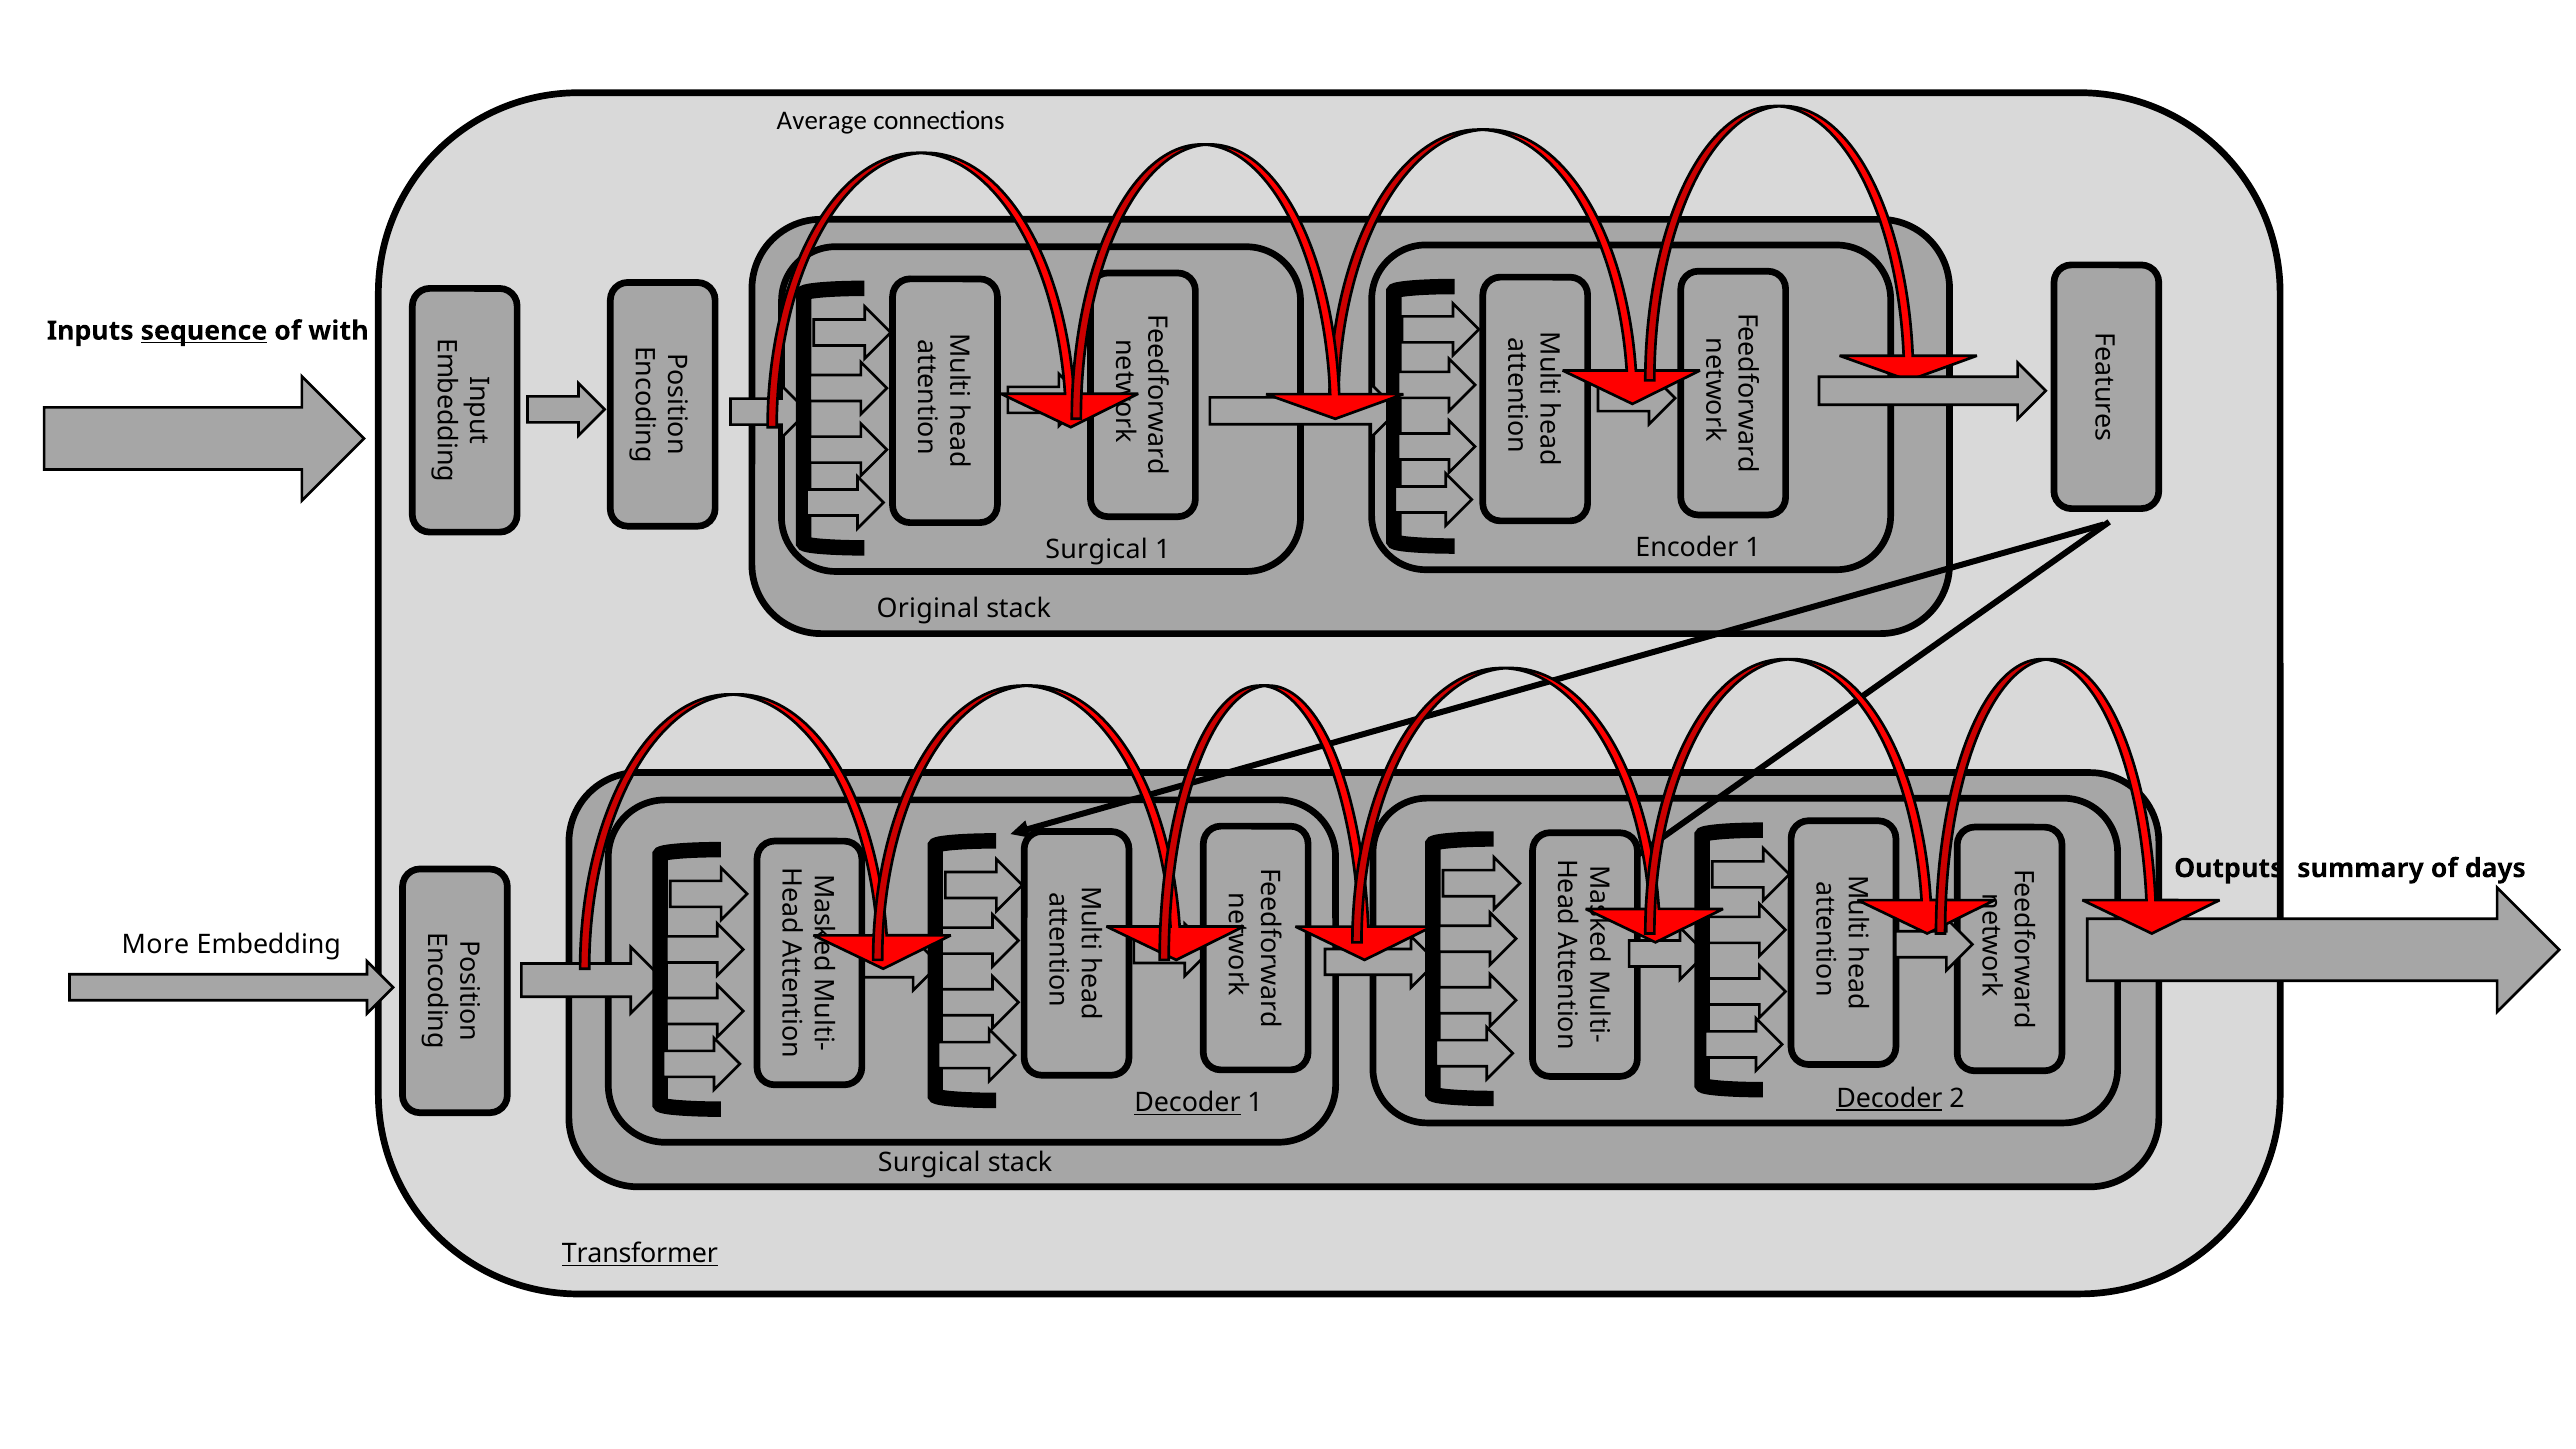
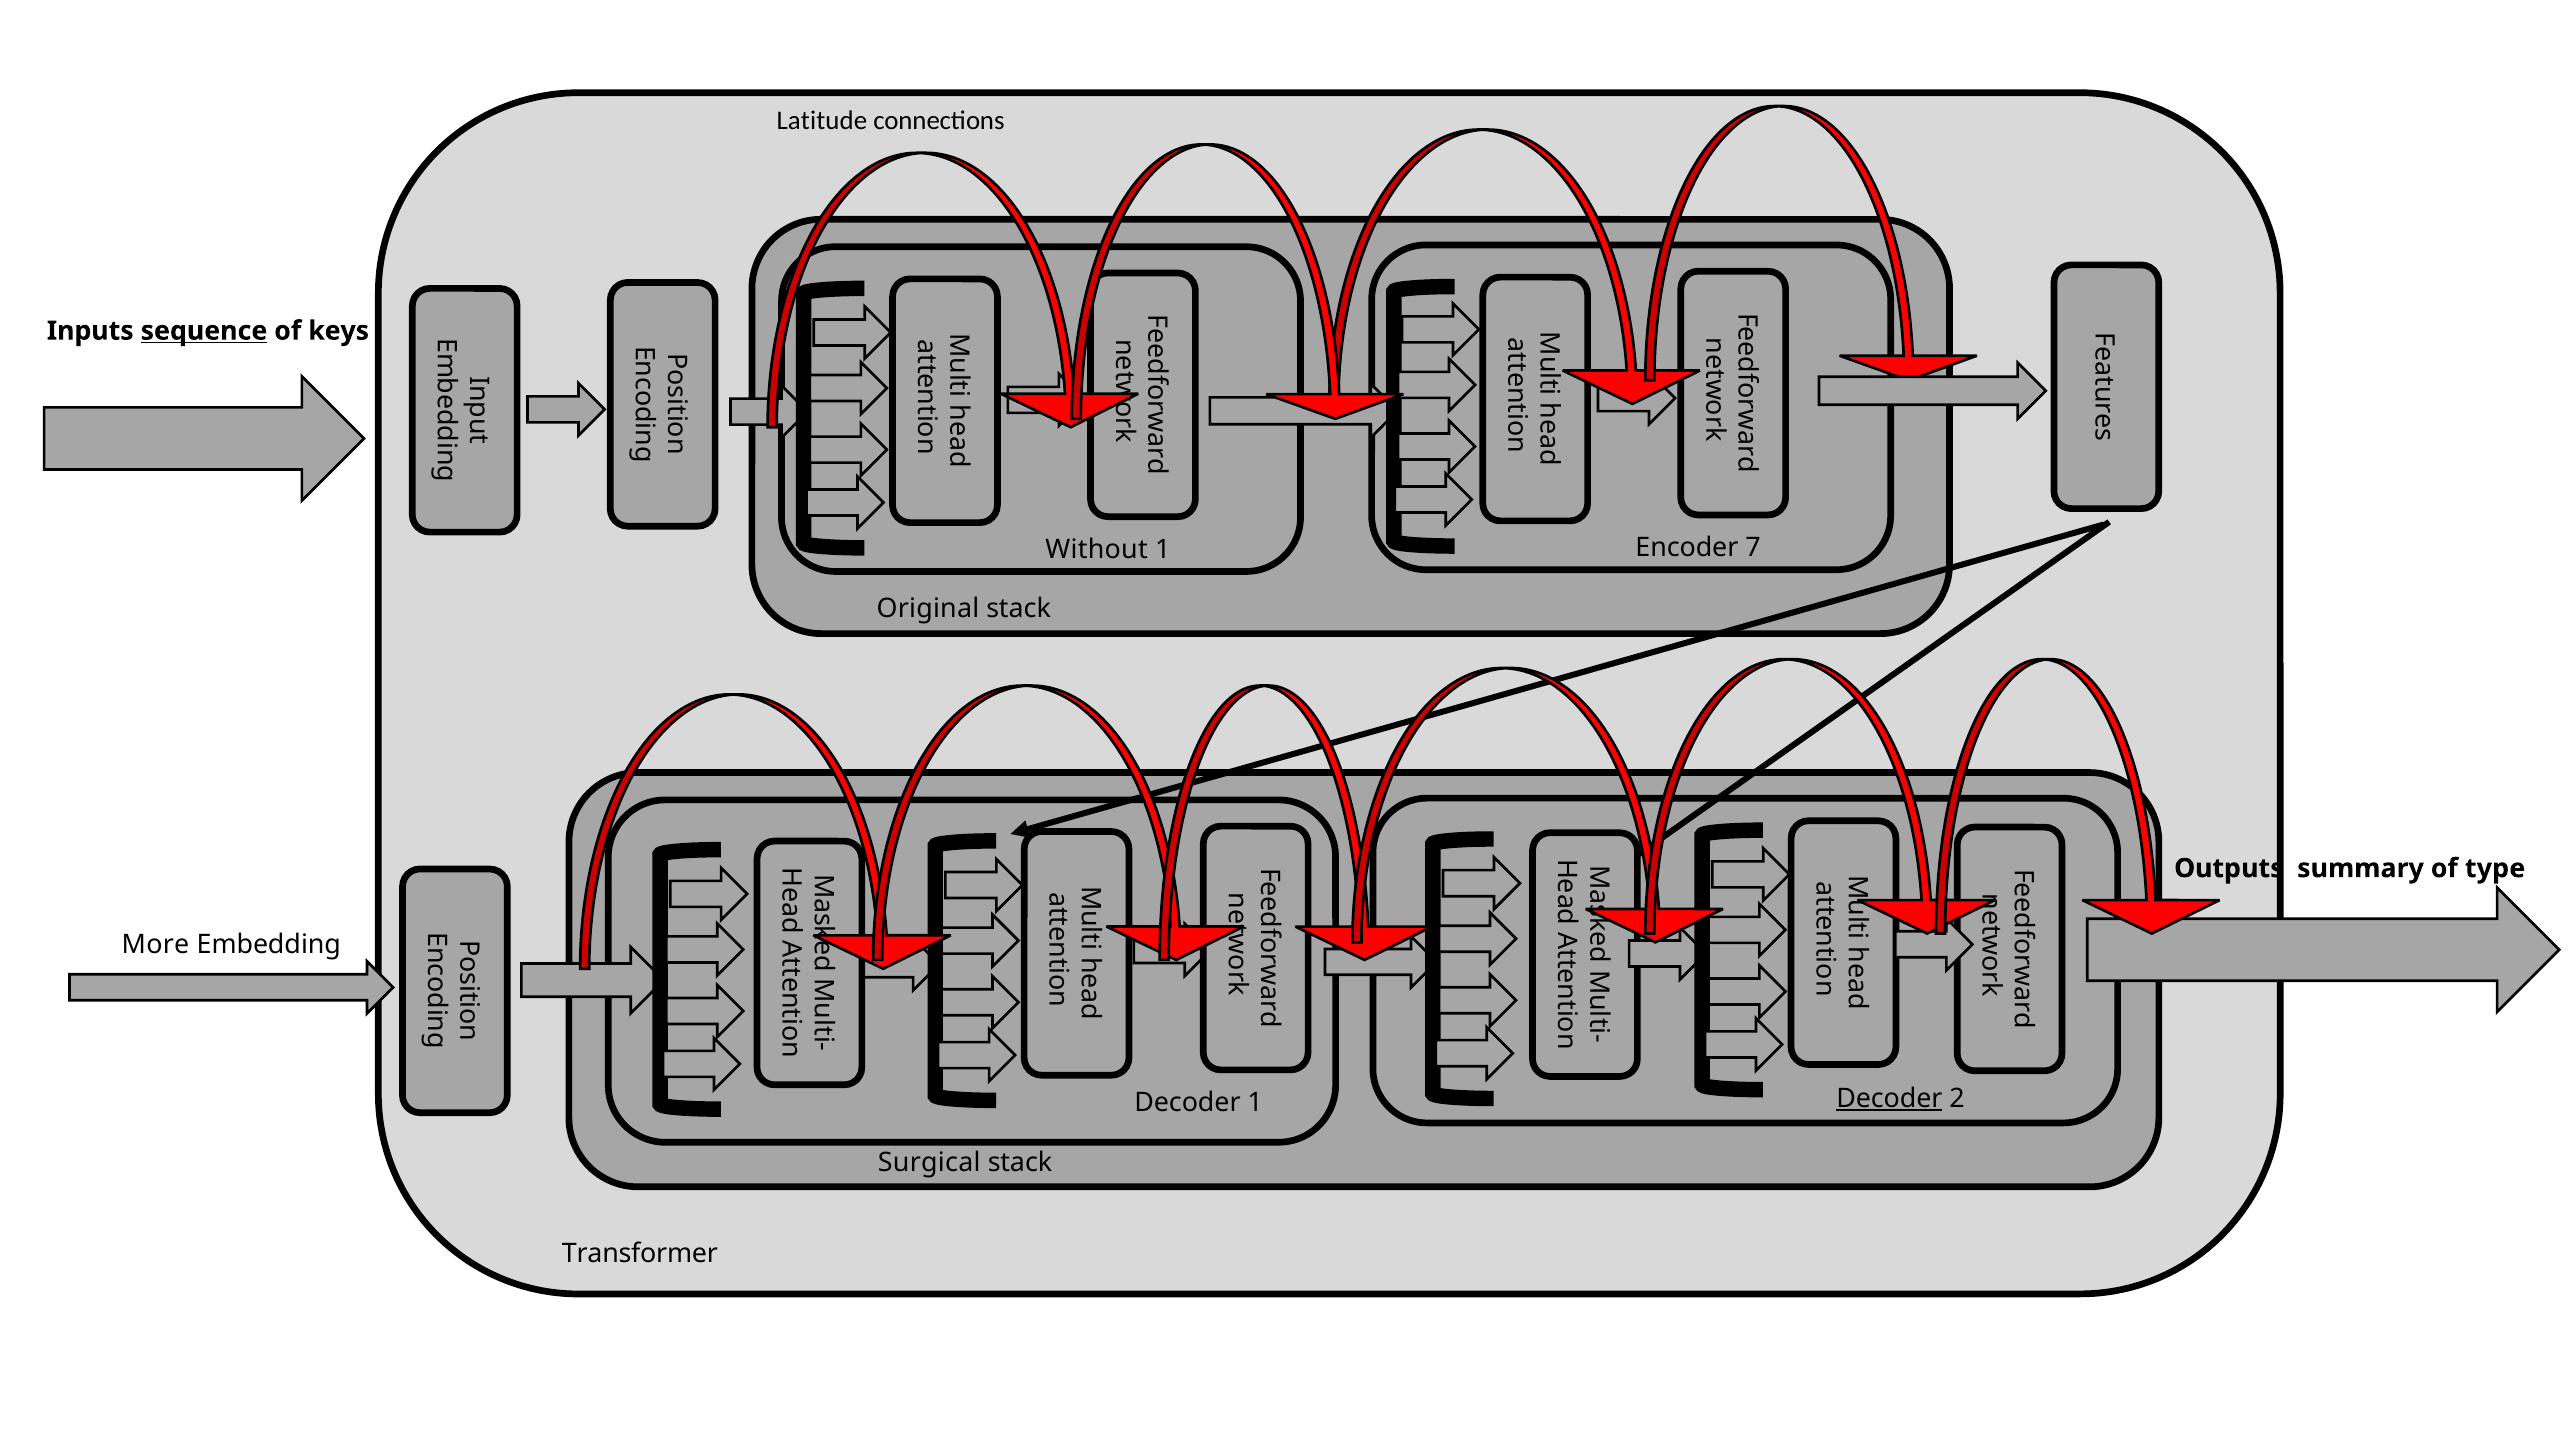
Average: Average -> Latitude
with: with -> keys
Encoder 1: 1 -> 7
Surgical at (1097, 549): Surgical -> Without
days: days -> type
Decoder at (1187, 1103) underline: present -> none
Transformer underline: present -> none
